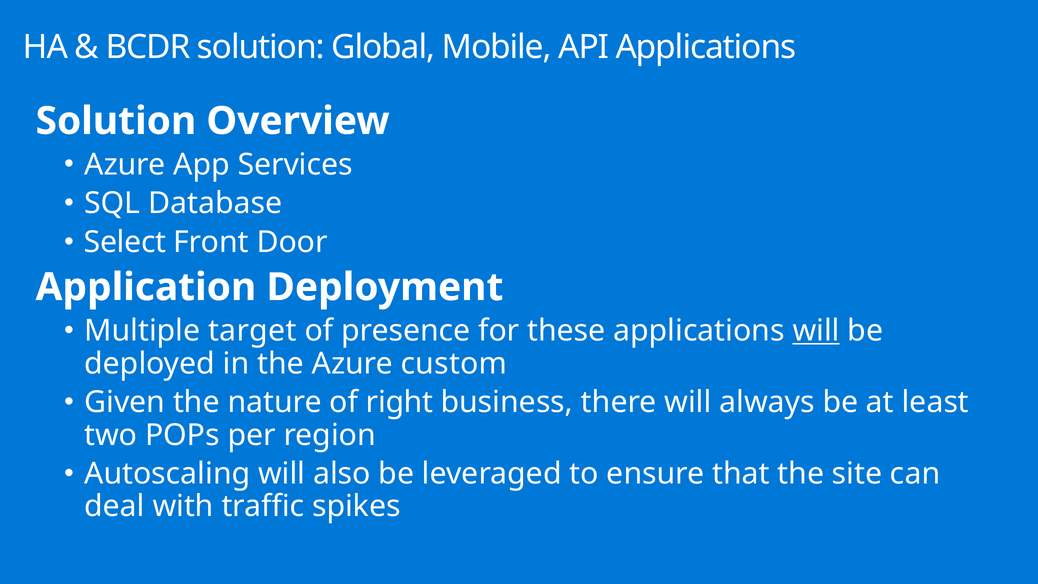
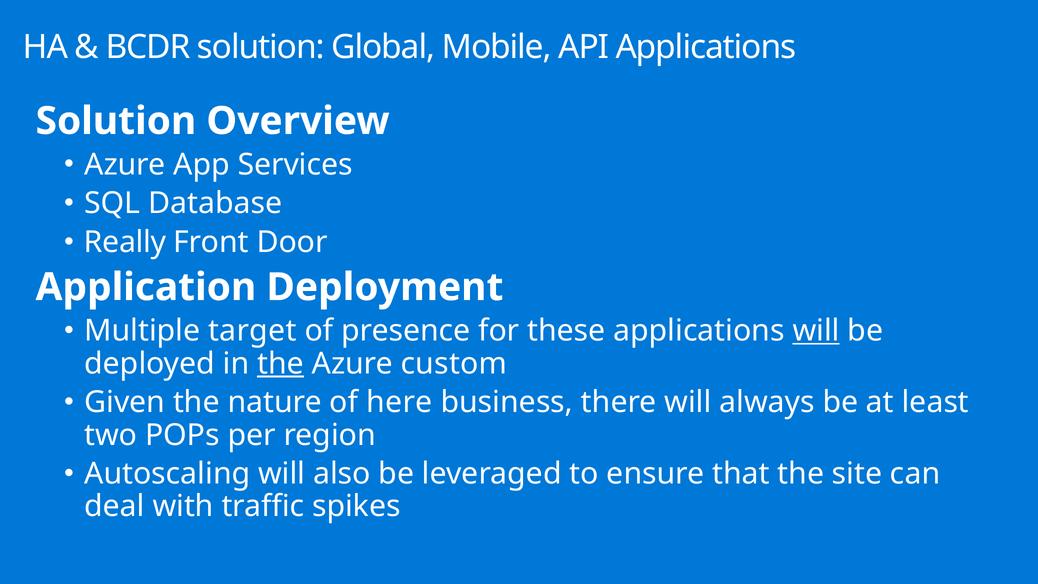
Select: Select -> Really
the at (281, 363) underline: none -> present
right: right -> here
